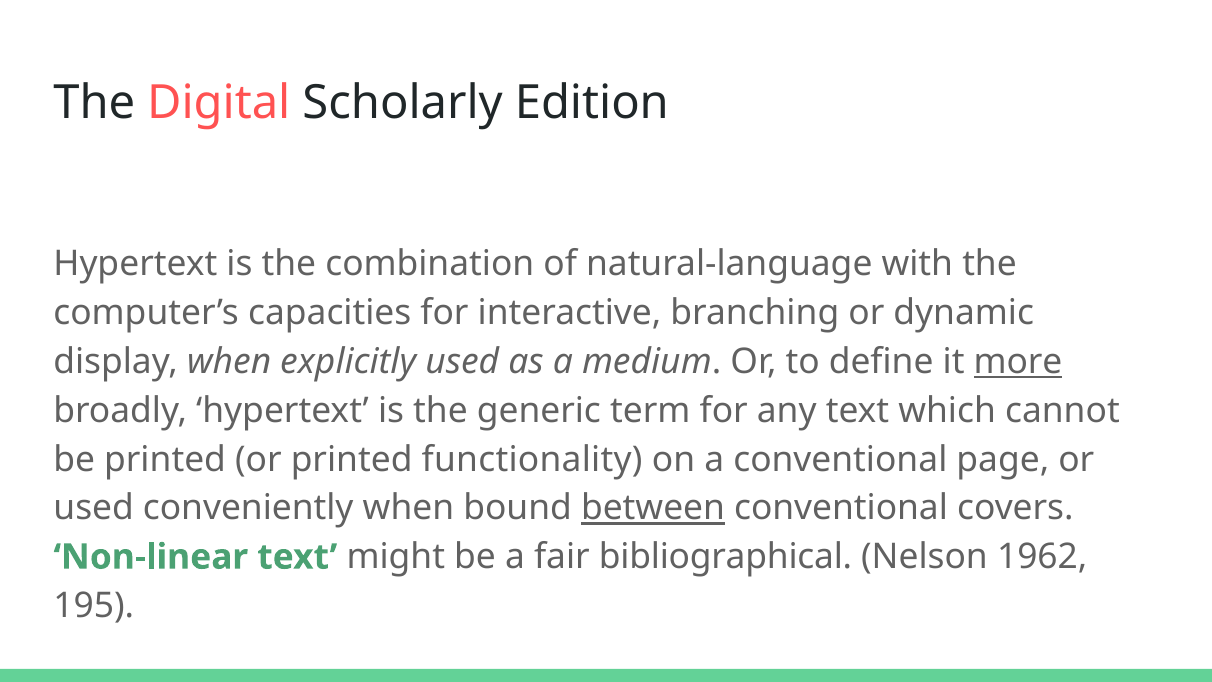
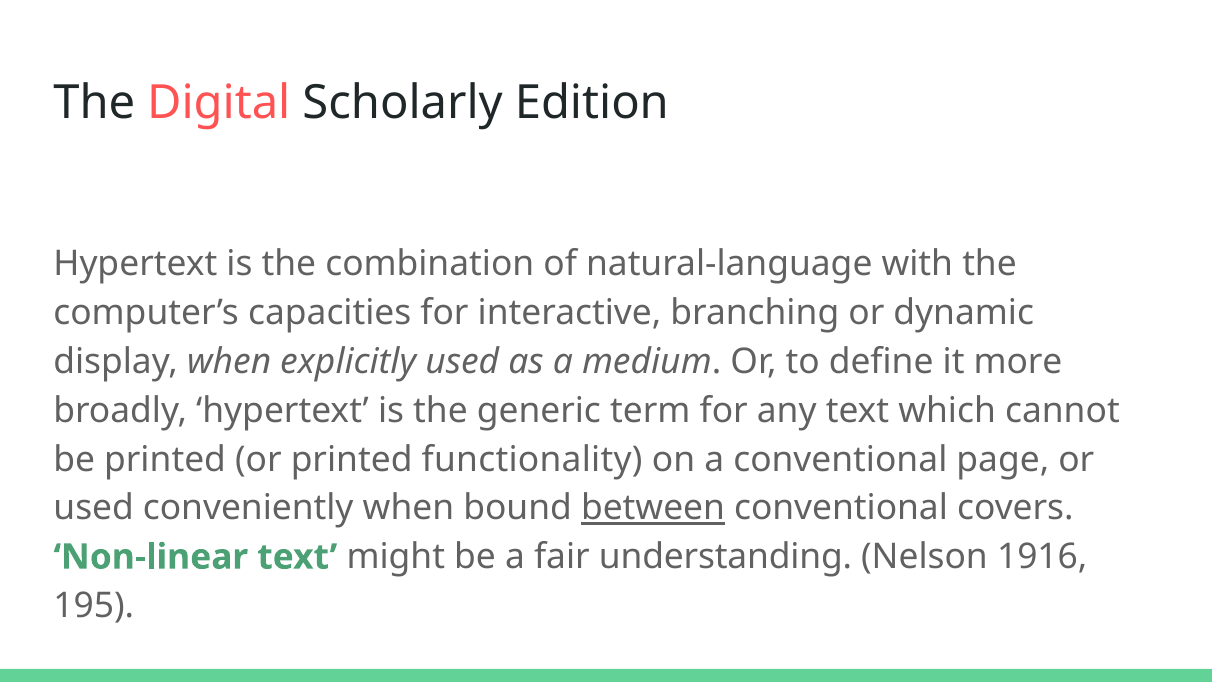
more underline: present -> none
bibliographical: bibliographical -> understanding
1962: 1962 -> 1916
